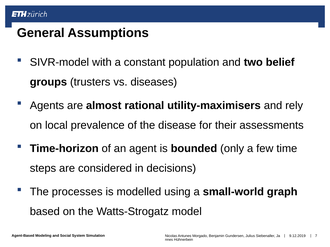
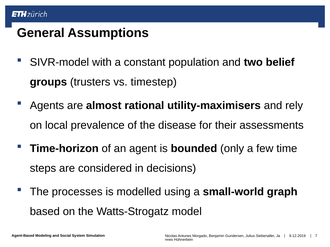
diseases: diseases -> timestep
